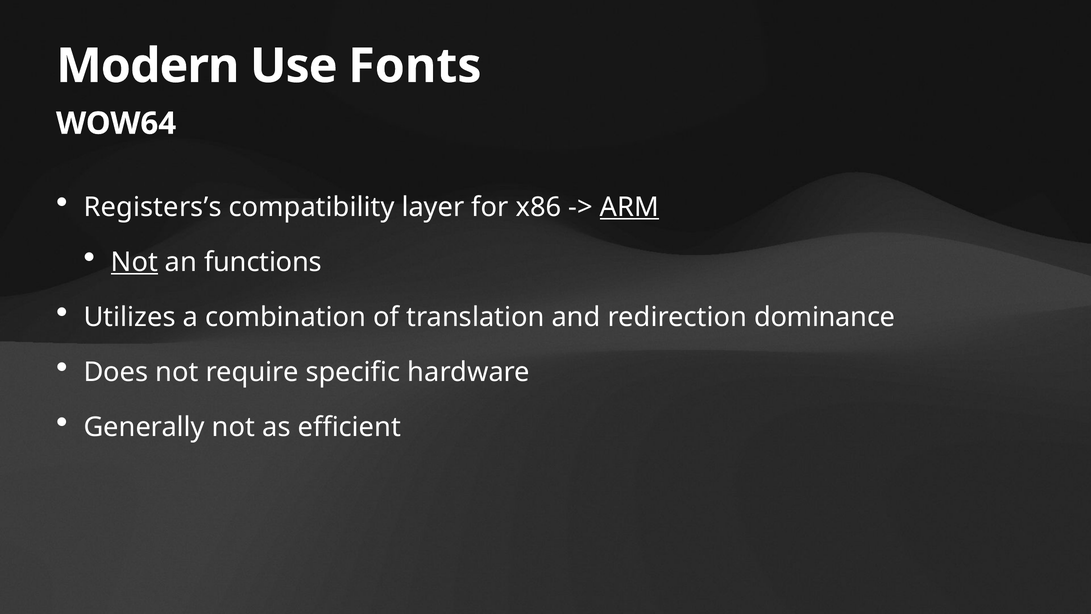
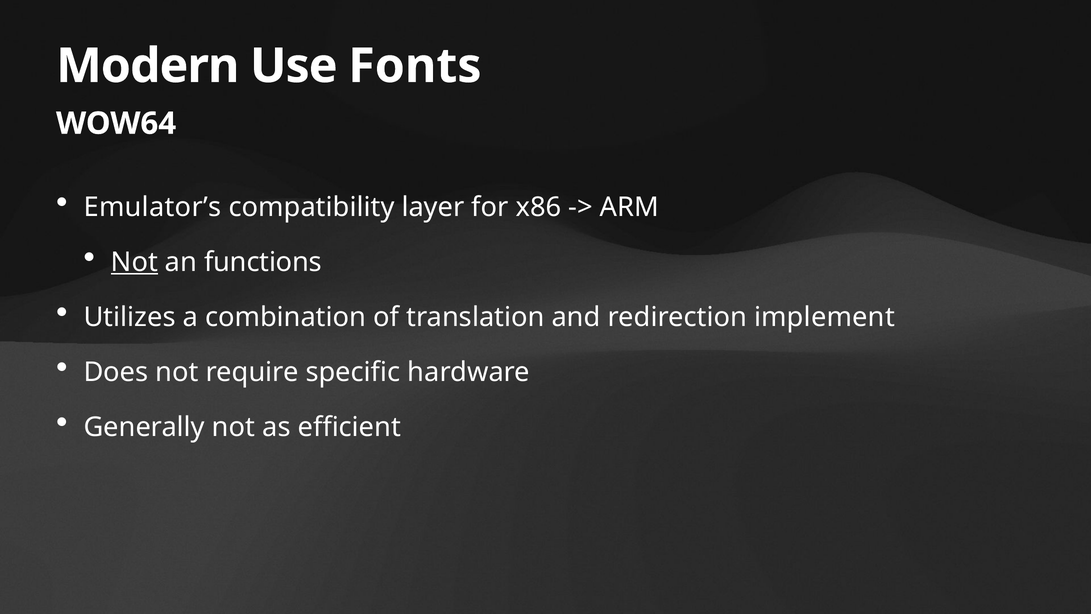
Registers’s: Registers’s -> Emulator’s
ARM underline: present -> none
dominance: dominance -> implement
